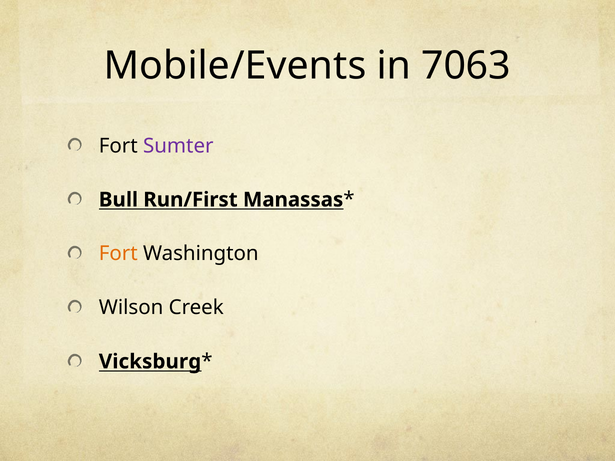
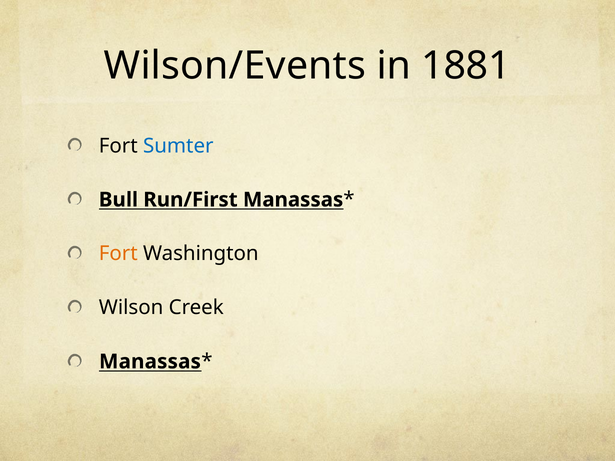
Mobile/Events: Mobile/Events -> Wilson/Events
7063: 7063 -> 1881
Sumter colour: purple -> blue
Vicksburg at (150, 362): Vicksburg -> Manassas
